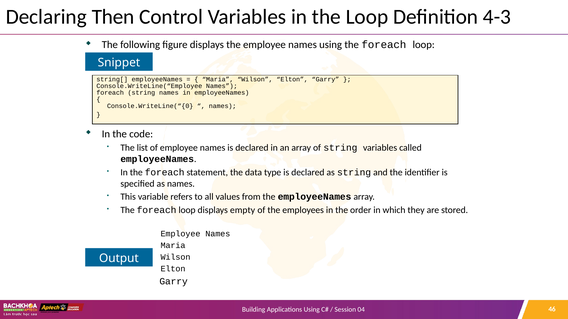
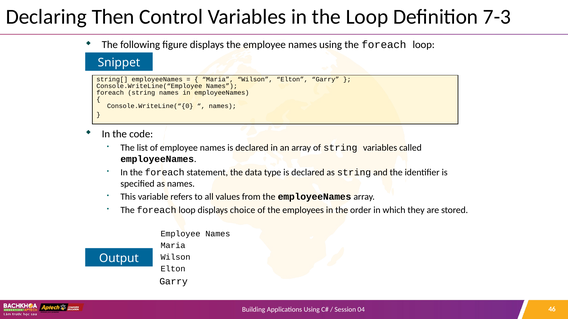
4-3: 4-3 -> 7-3
empty: empty -> choice
